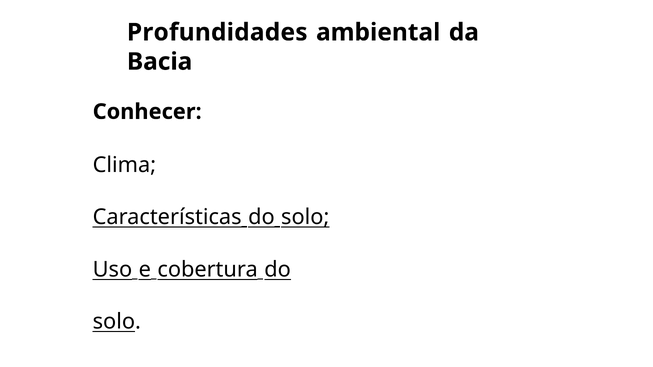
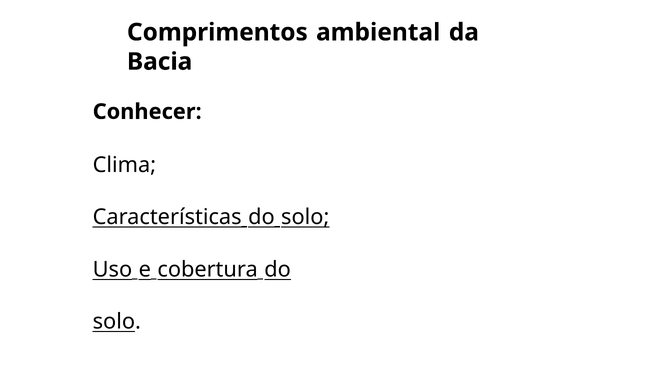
Profundidades: Profundidades -> Comprimentos
